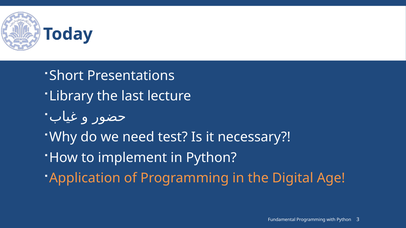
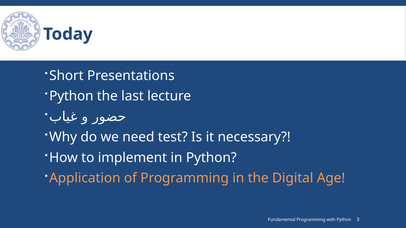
Library at (71, 96): Library -> Python
